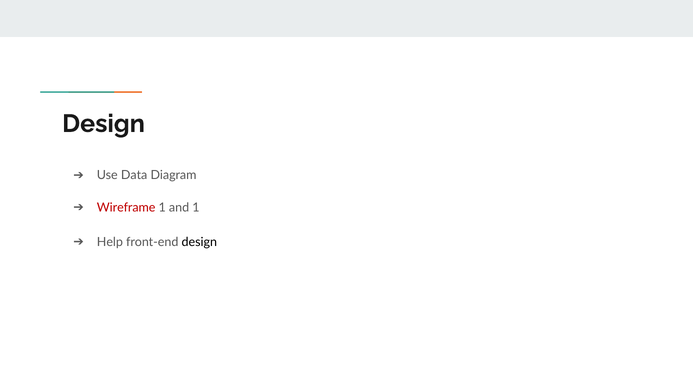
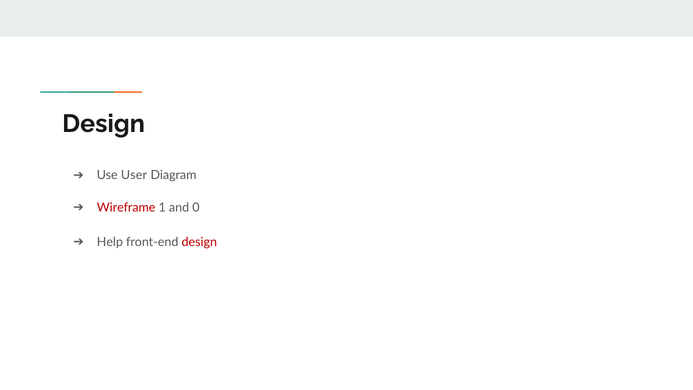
Data: Data -> User
and 1: 1 -> 0
design at (199, 242) colour: black -> red
